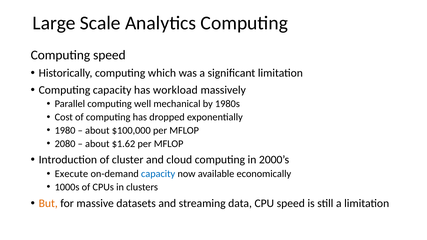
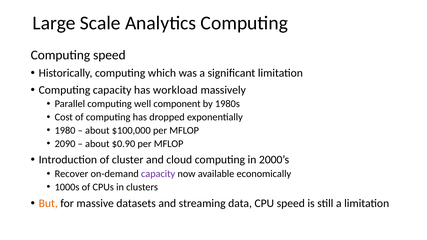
mechanical: mechanical -> component
2080: 2080 -> 2090
$1.62: $1.62 -> $0.90
Execute: Execute -> Recover
capacity at (158, 174) colour: blue -> purple
